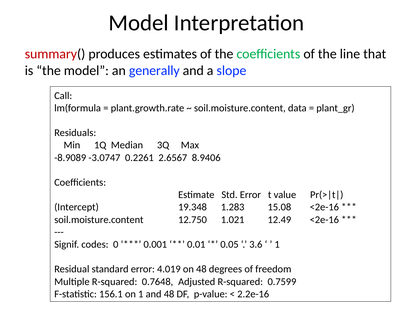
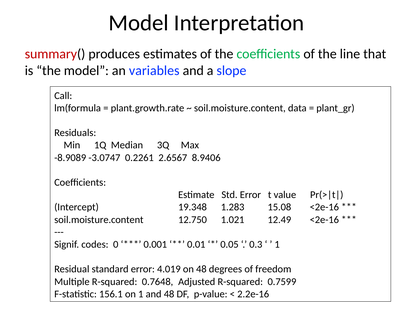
generally: generally -> variables
3.6: 3.6 -> 0.3
